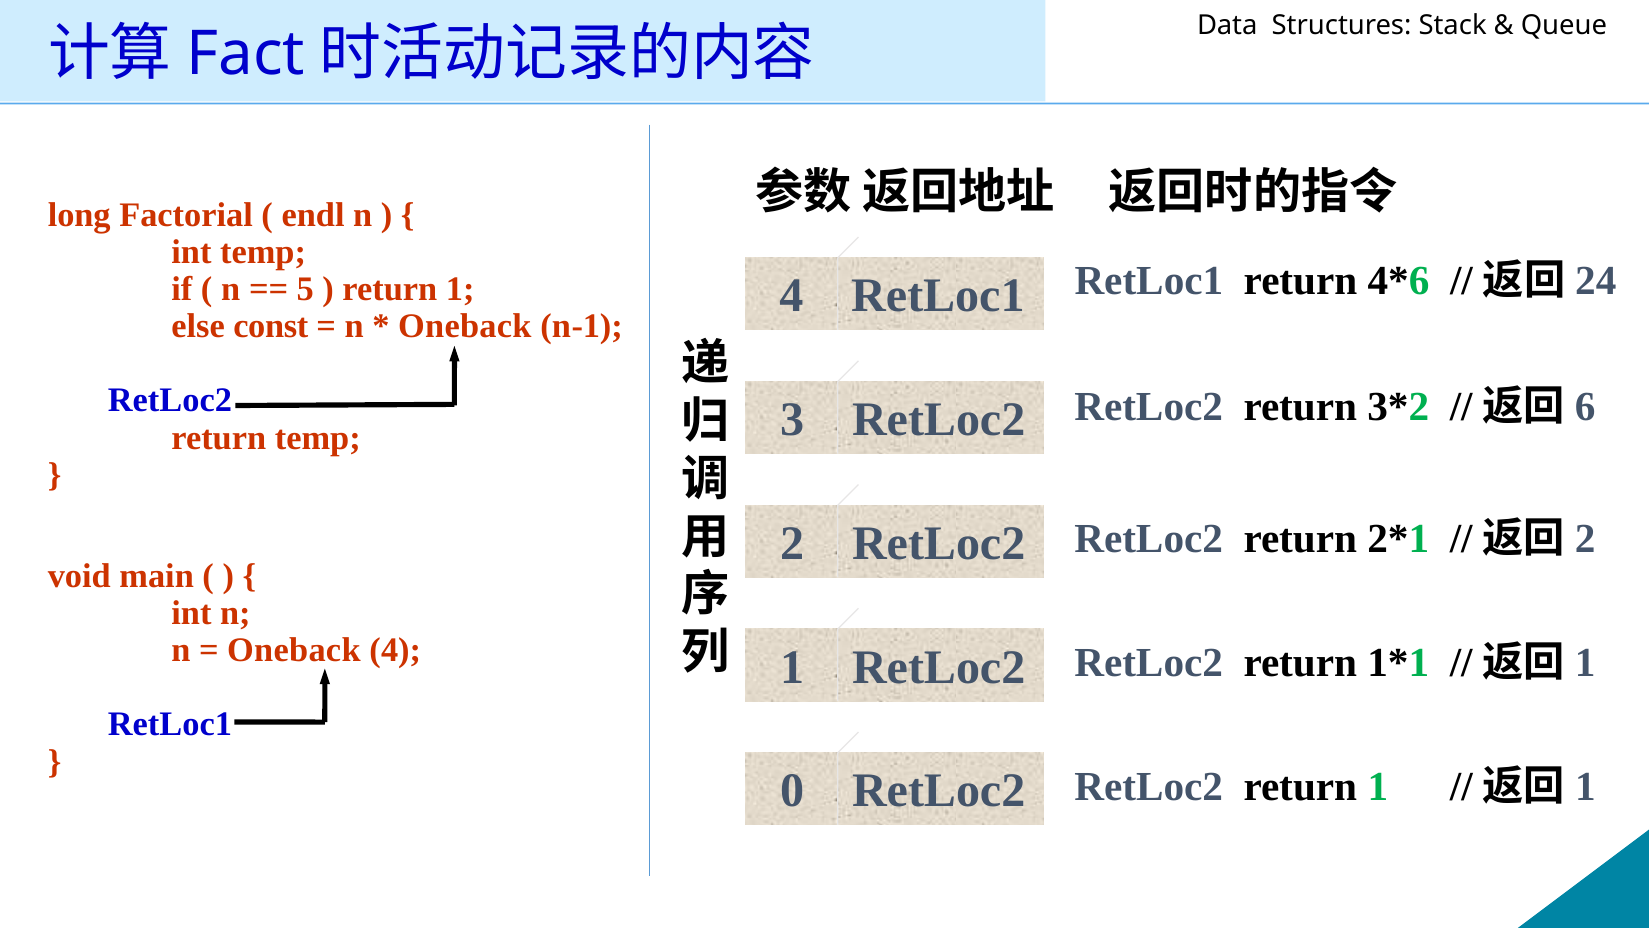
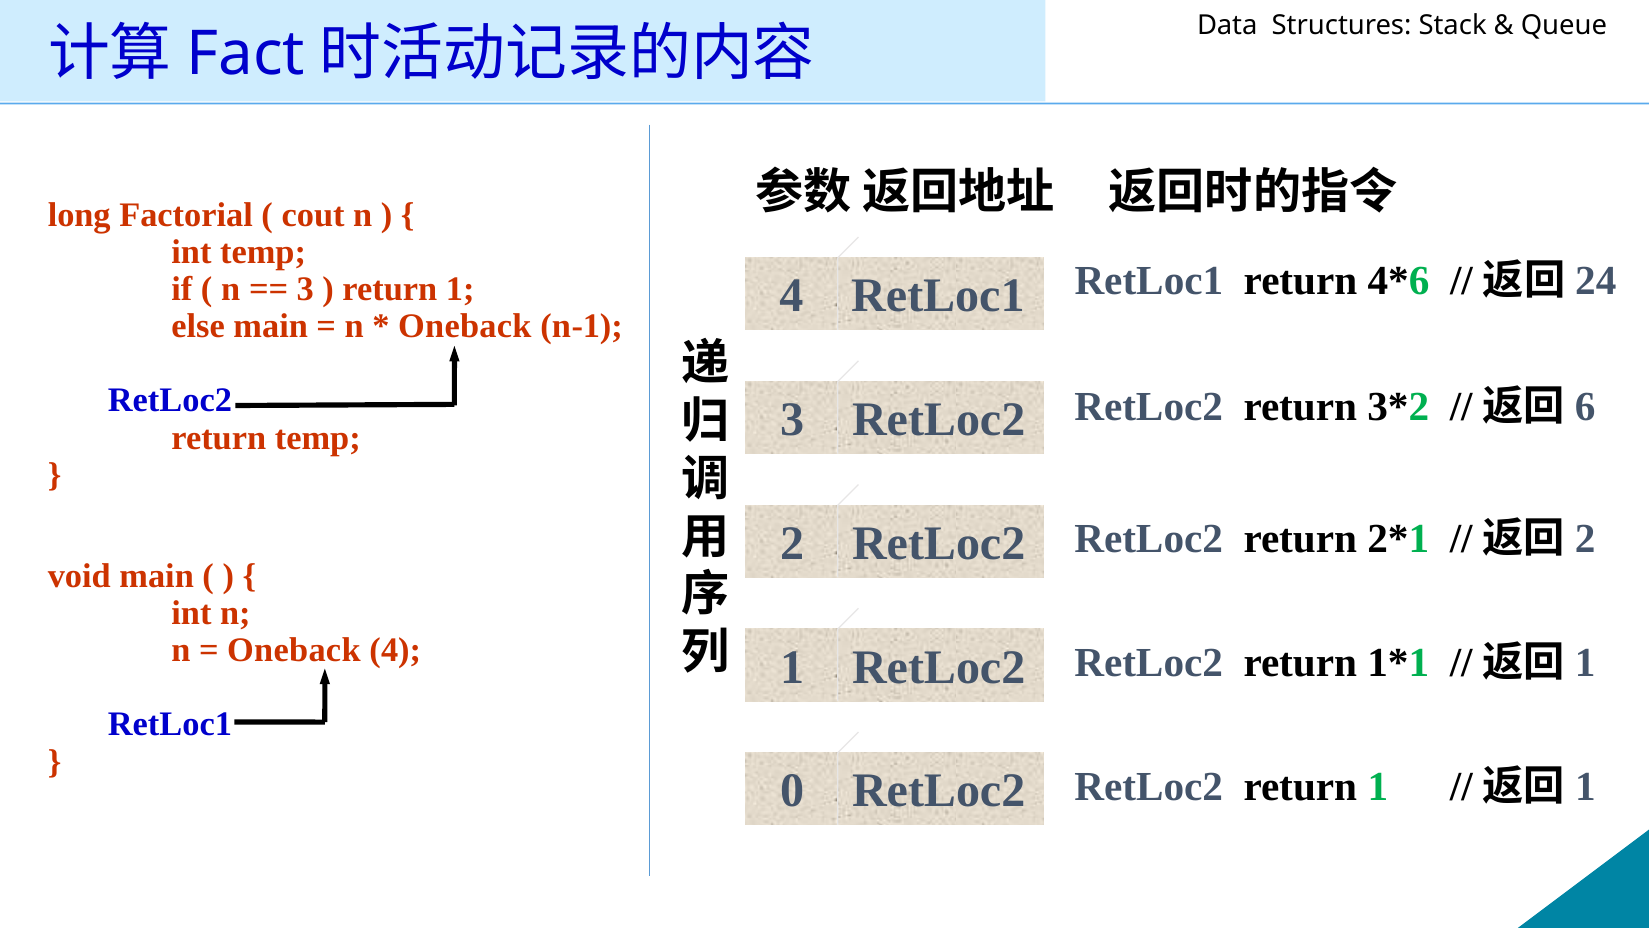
endl: endl -> cout
5 at (305, 289): 5 -> 3
else const: const -> main
